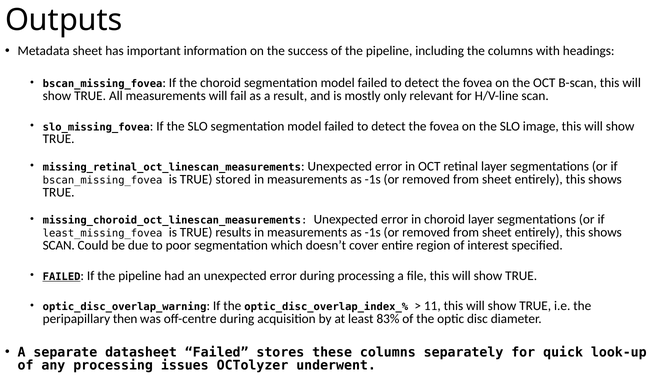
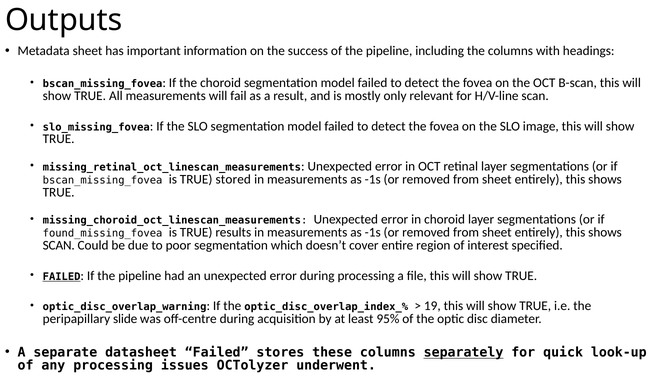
least_missing_fovea: least_missing_fovea -> found_missing_fovea
11: 11 -> 19
then: then -> slide
83%: 83% -> 95%
separately underline: none -> present
